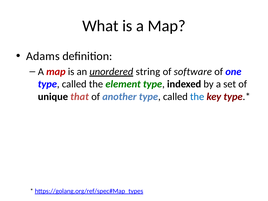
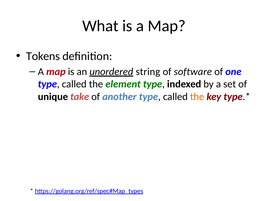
Adams: Adams -> Tokens
that: that -> take
the at (197, 97) colour: blue -> orange
